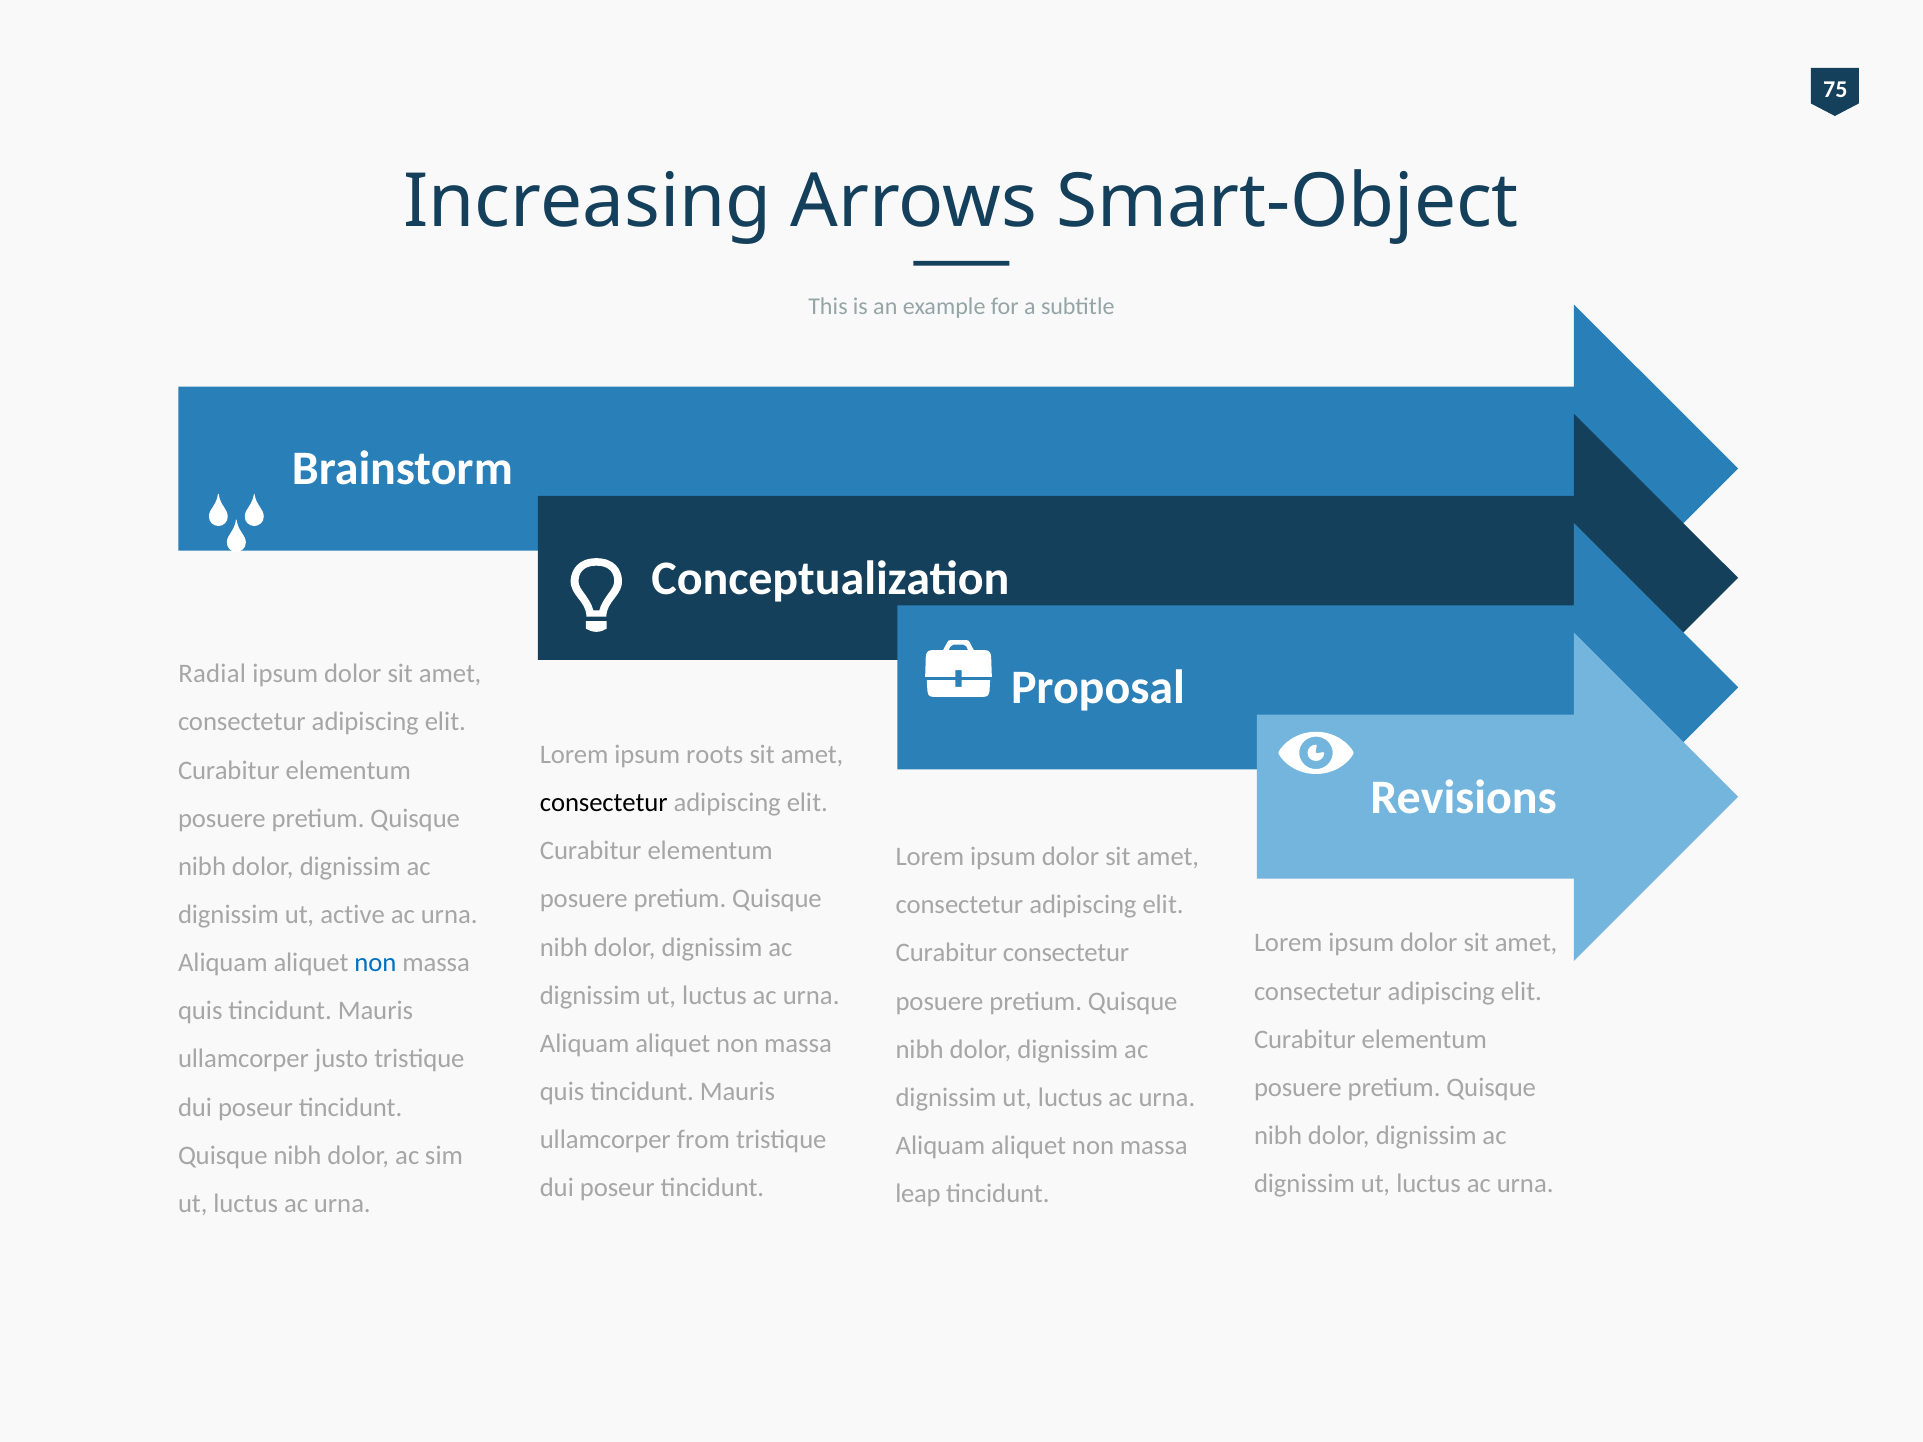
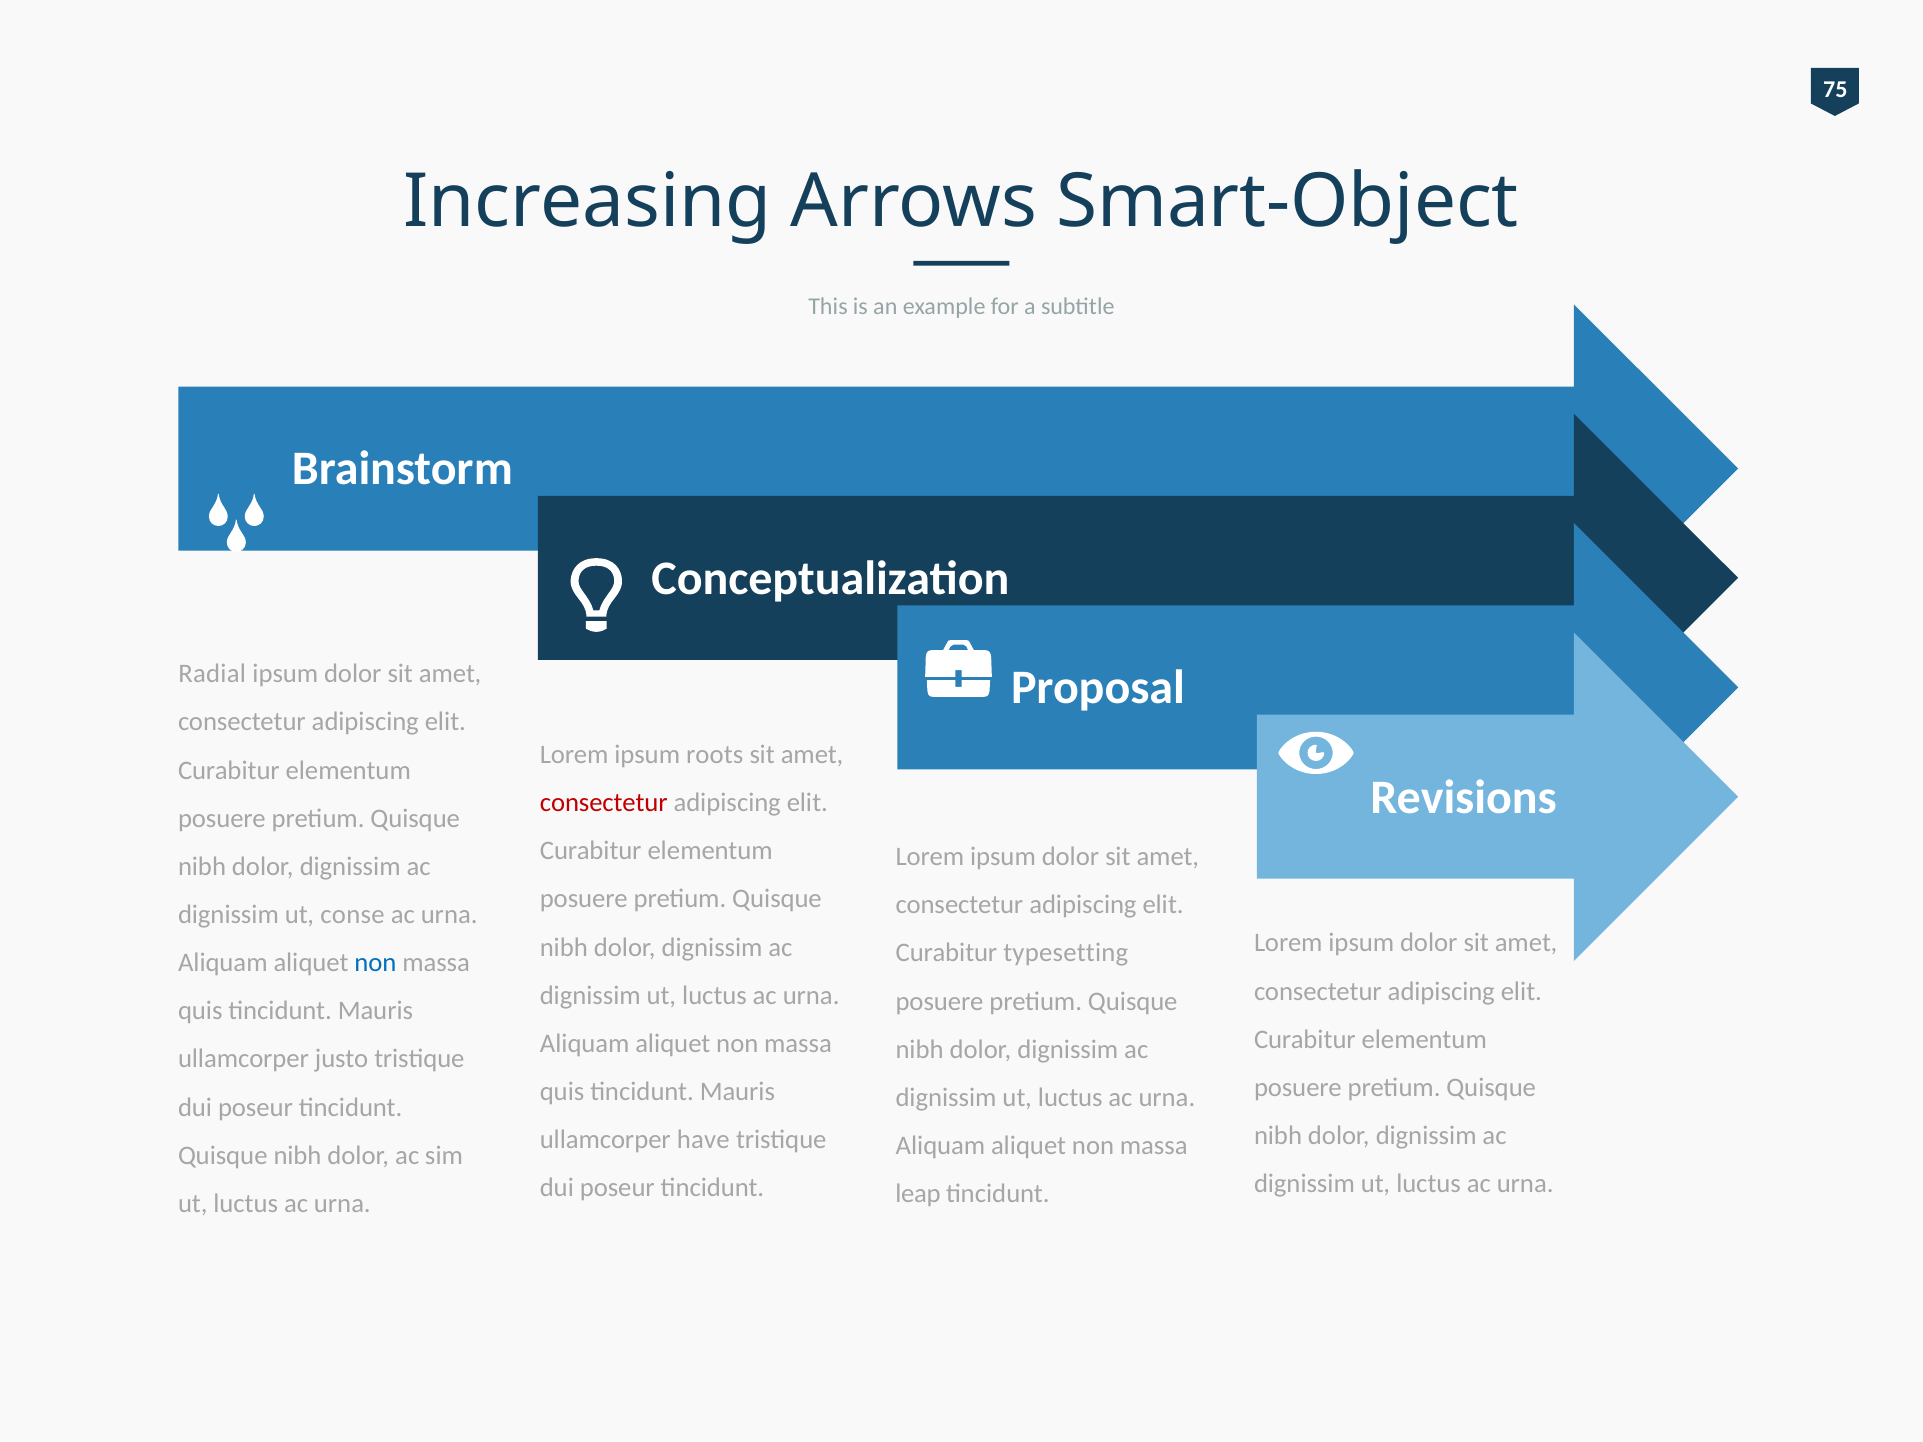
consectetur at (604, 803) colour: black -> red
active: active -> conse
Curabitur consectetur: consectetur -> typesetting
from: from -> have
